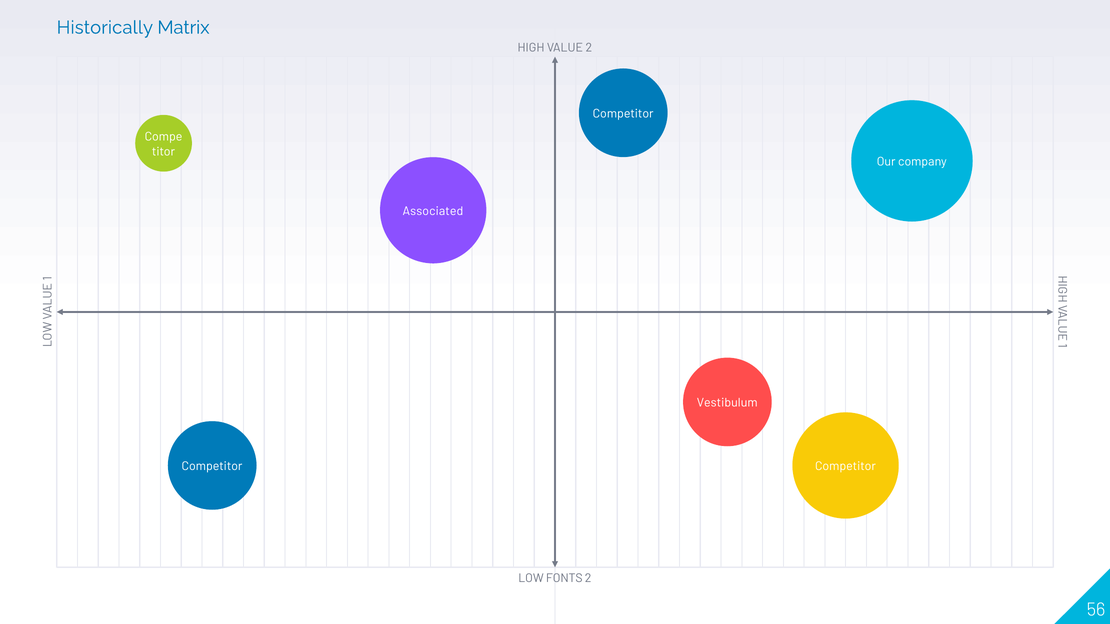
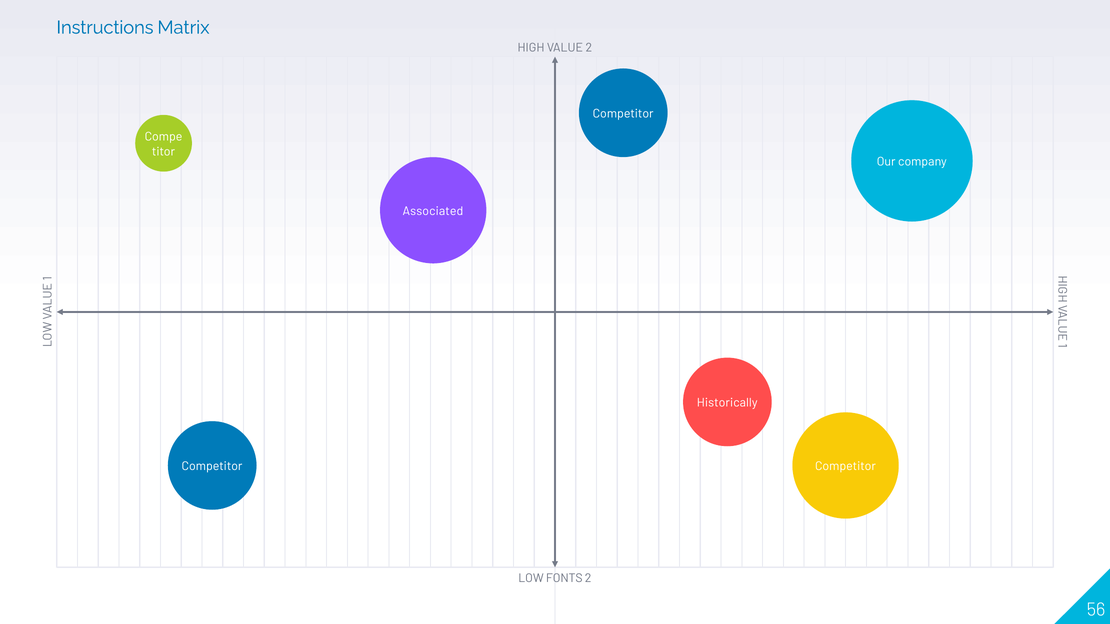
Historically: Historically -> Instructions
Vestibulum: Vestibulum -> Historically
